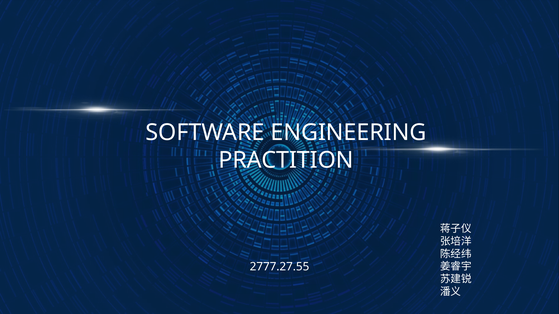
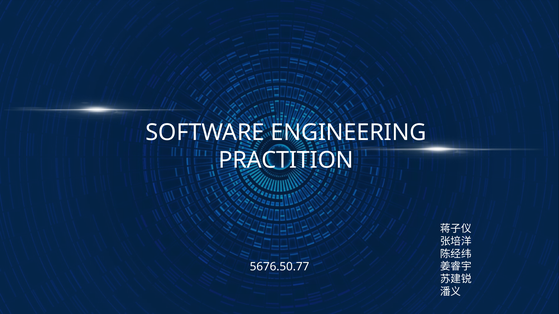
2777.27.55: 2777.27.55 -> 5676.50.77
